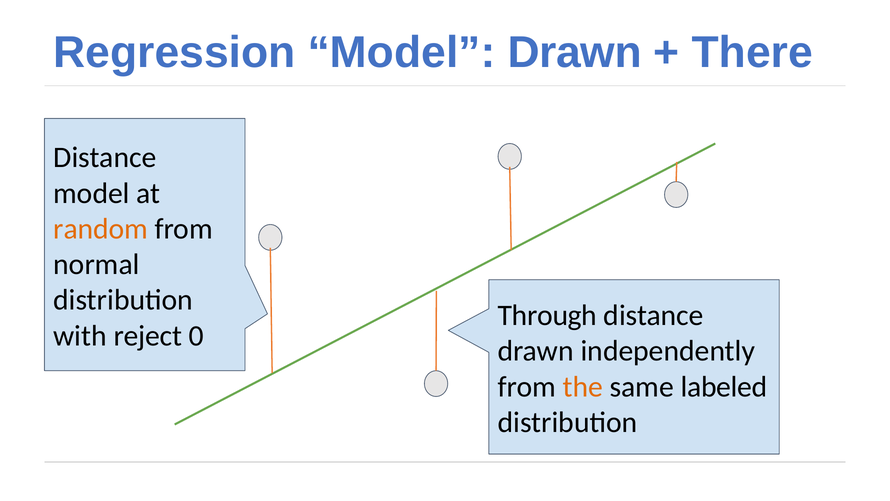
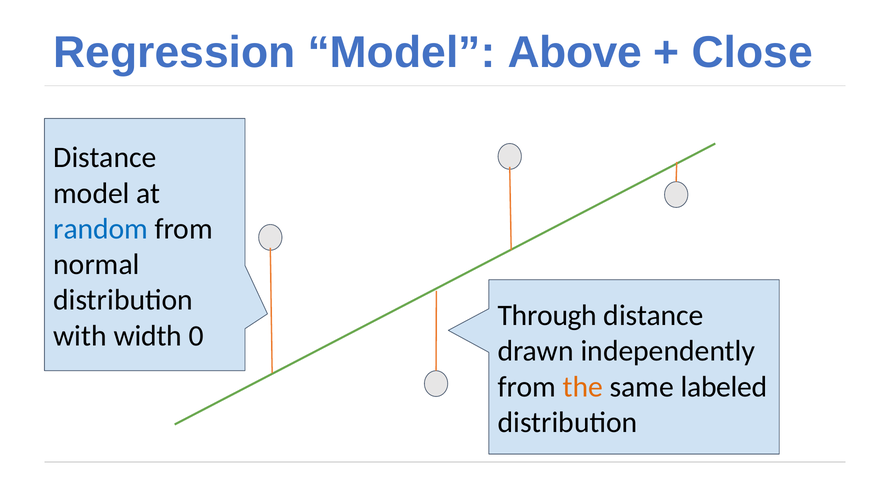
Model Drawn: Drawn -> Above
There: There -> Close
random colour: orange -> blue
reject: reject -> width
